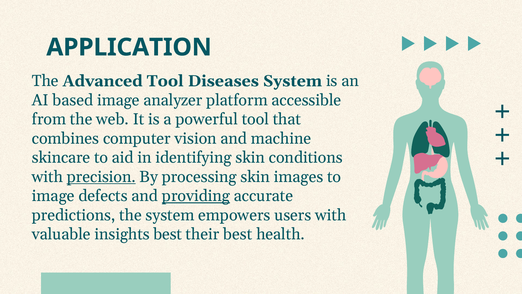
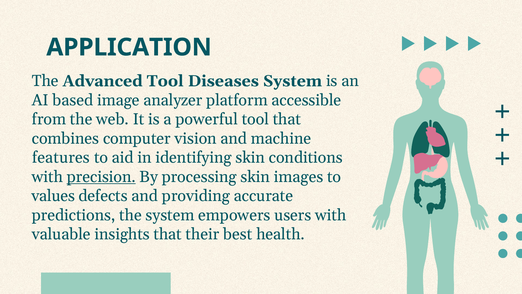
skincare: skincare -> features
image at (53, 196): image -> values
providing underline: present -> none
insights best: best -> that
